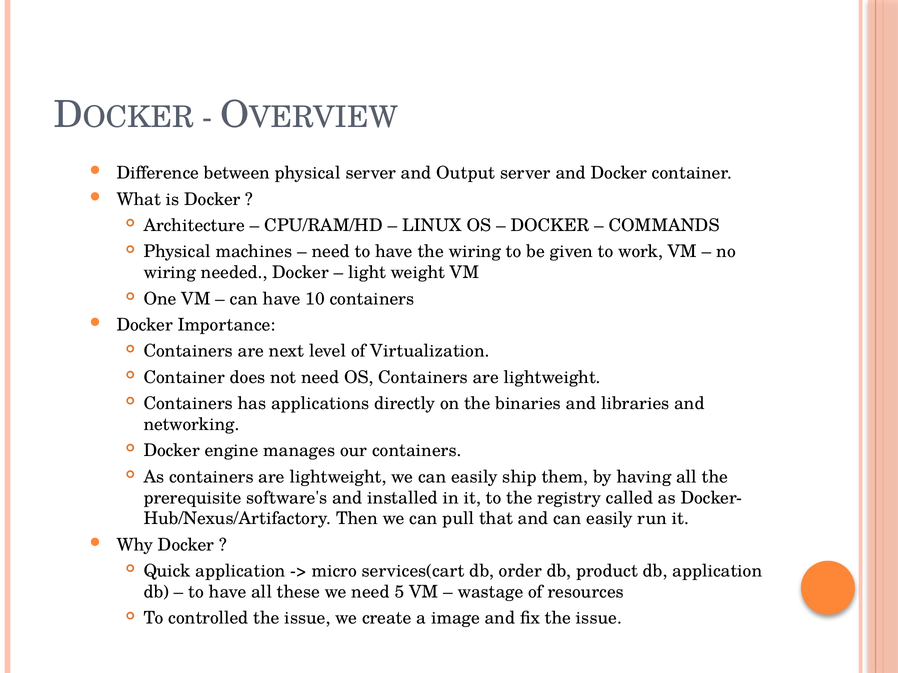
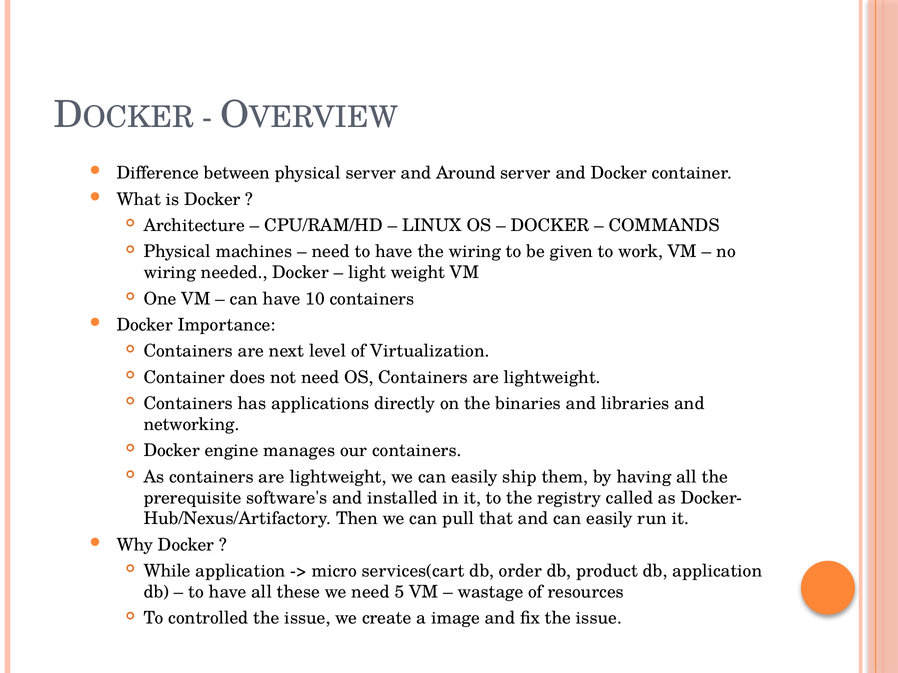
Output: Output -> Around
Quick: Quick -> While
